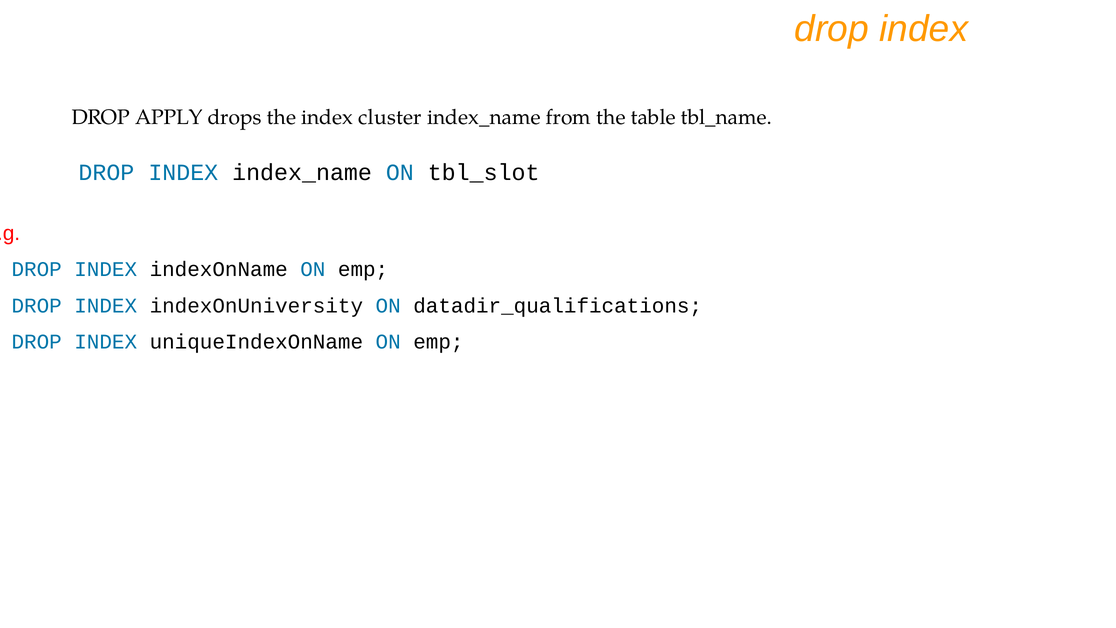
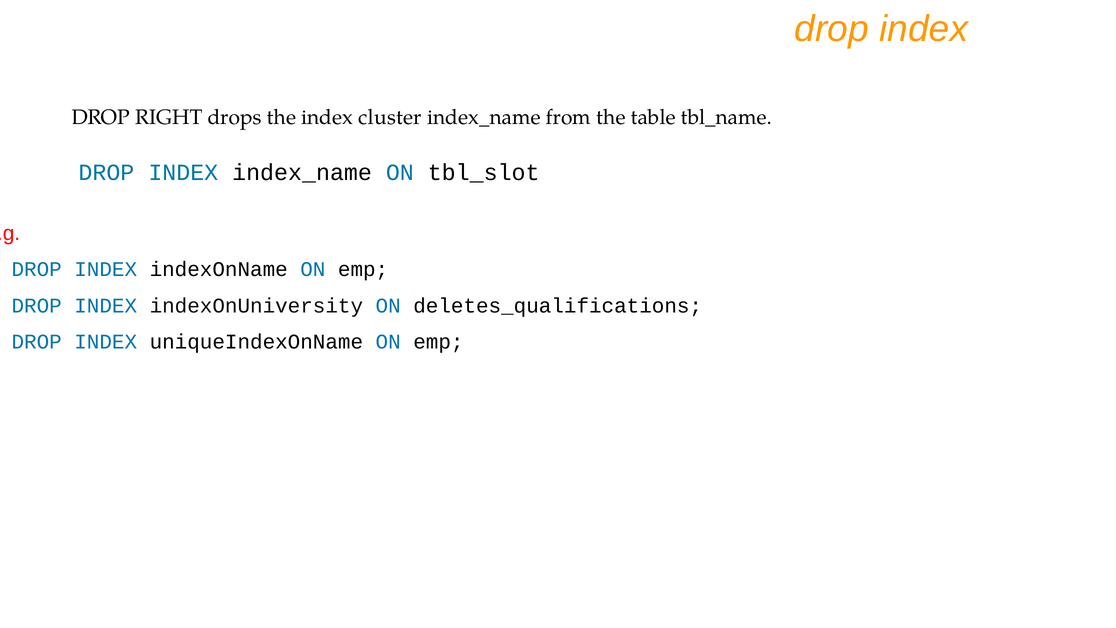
APPLY: APPLY -> RIGHT
datadir_qualifications: datadir_qualifications -> deletes_qualifications
